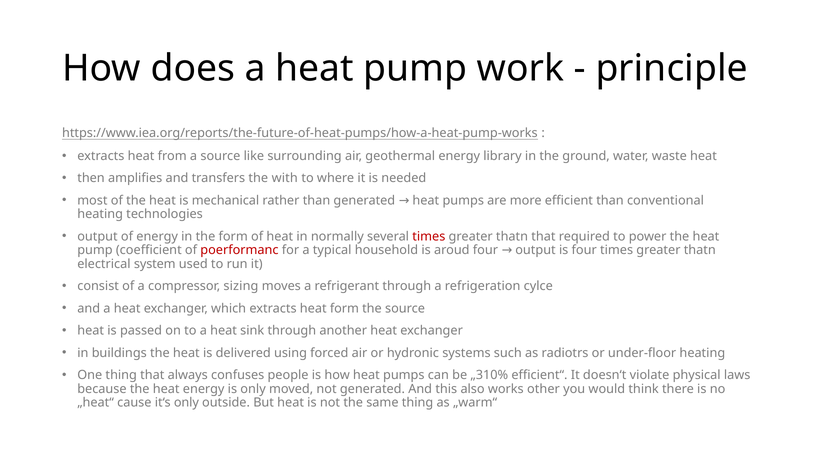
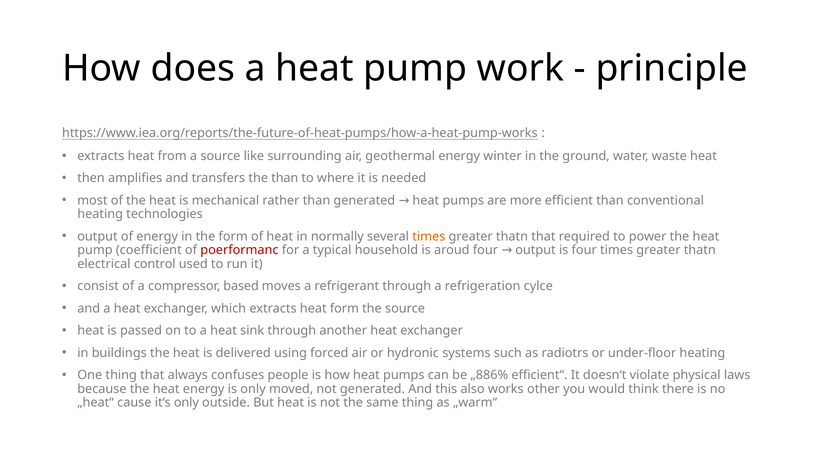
library: library -> winter
the with: with -> than
times at (429, 236) colour: red -> orange
system: system -> control
sizing: sizing -> based
„310%: „310% -> „886%
